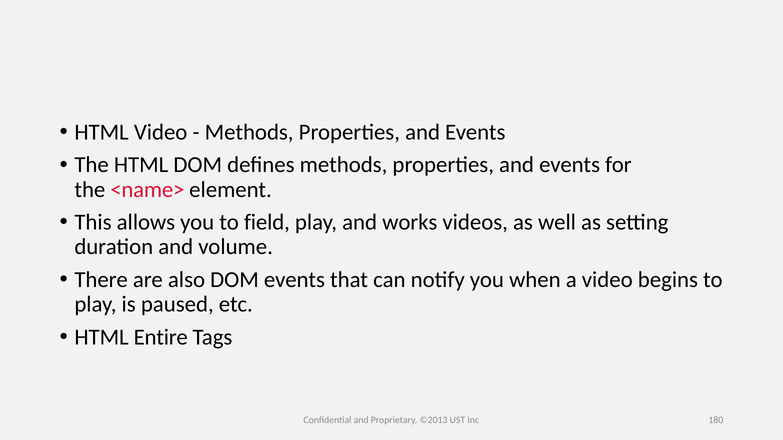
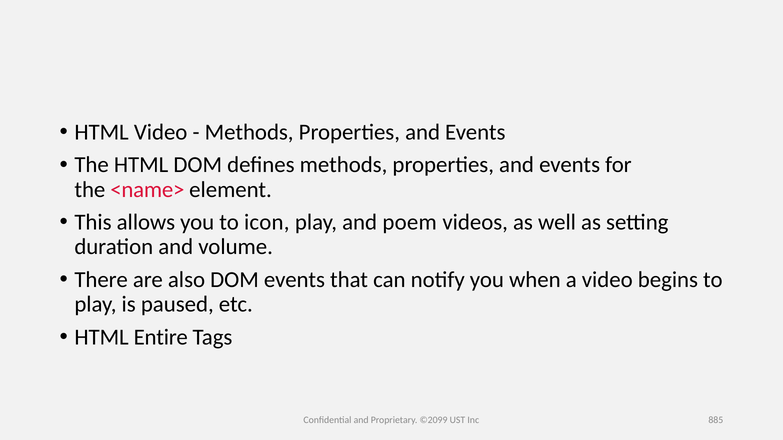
field: field -> icon
works: works -> poem
©2013: ©2013 -> ©2099
180: 180 -> 885
